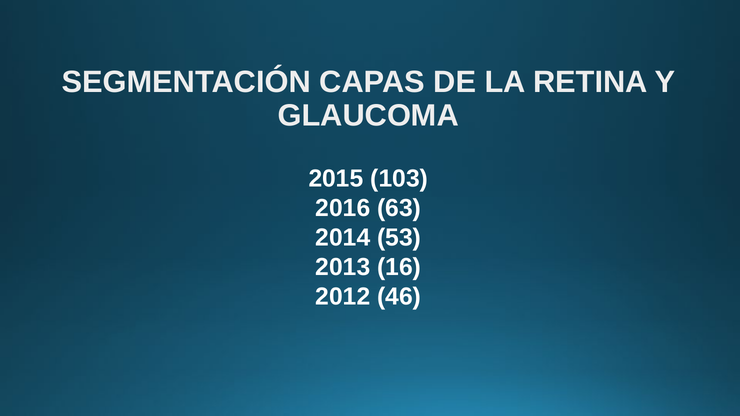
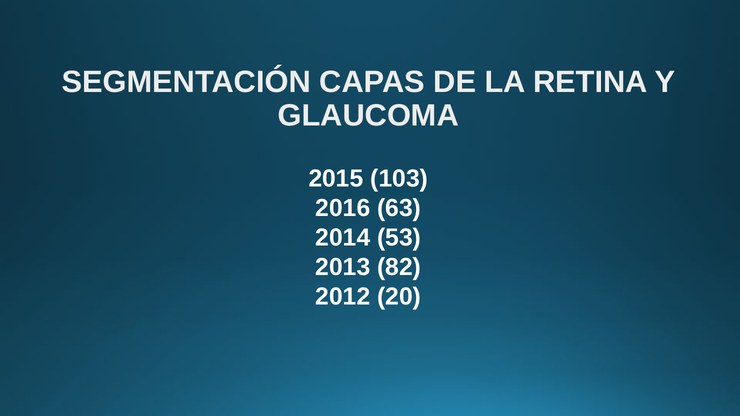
16: 16 -> 82
46: 46 -> 20
